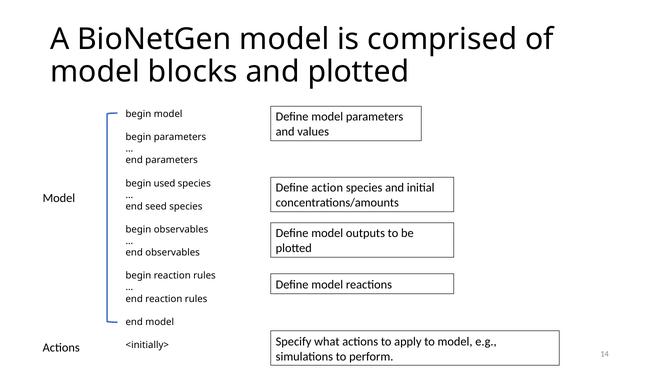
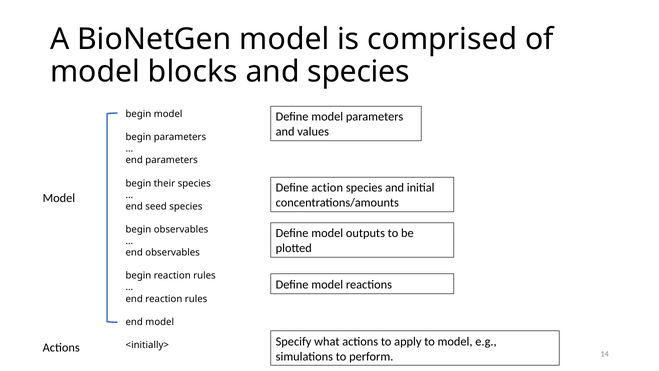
and plotted: plotted -> species
used: used -> their
